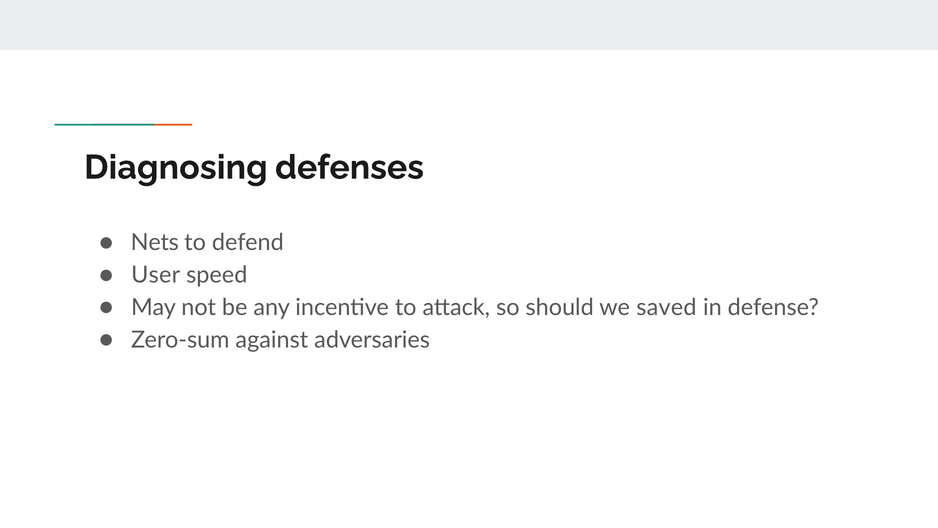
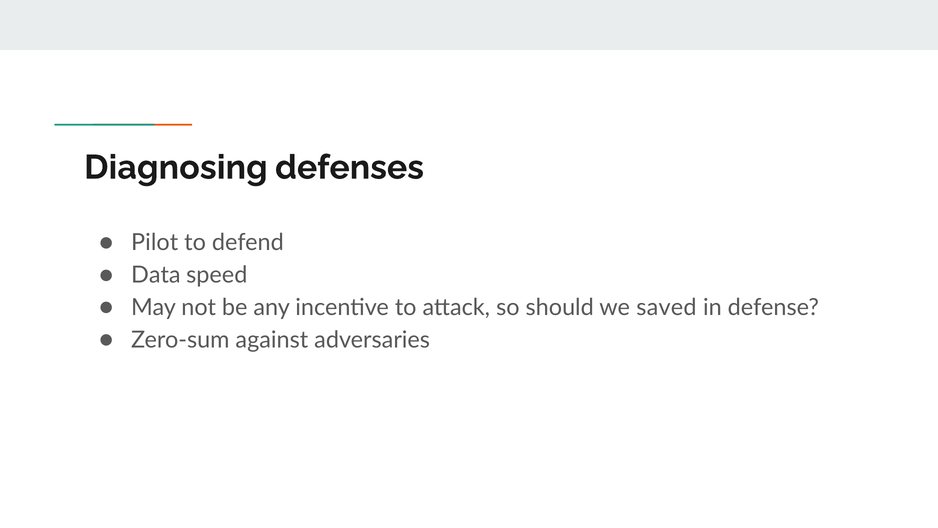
Nets: Nets -> Pilot
User: User -> Data
